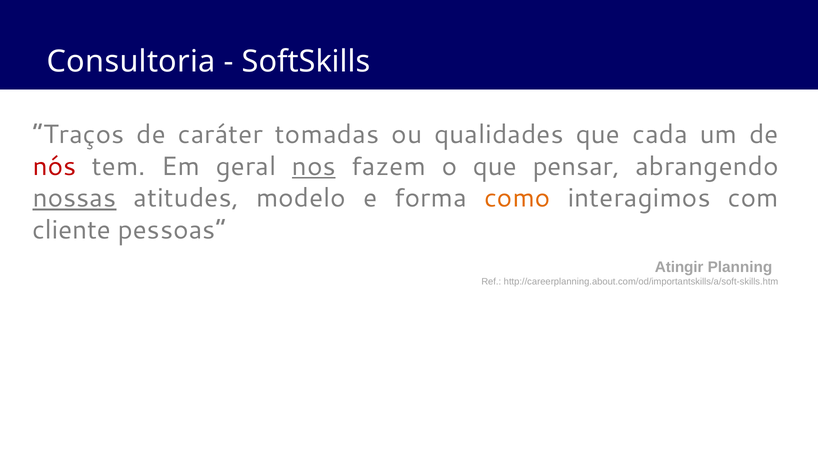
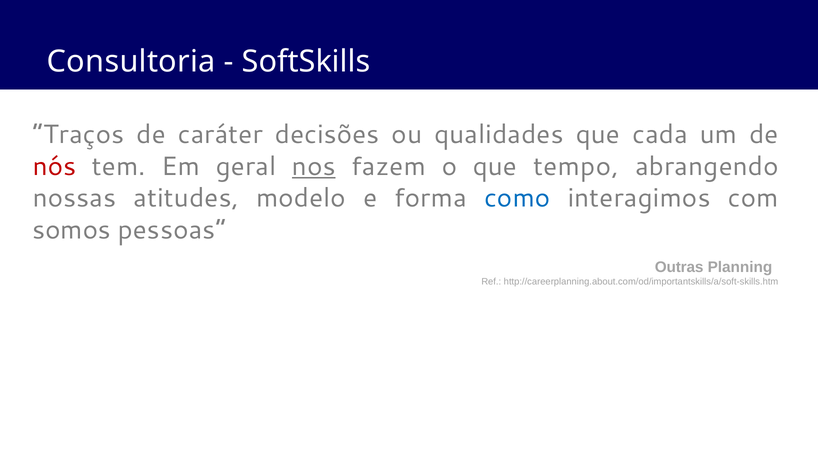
tomadas: tomadas -> decisões
pensar: pensar -> tempo
nossas underline: present -> none
como colour: orange -> blue
cliente: cliente -> somos
Atingir: Atingir -> Outras
